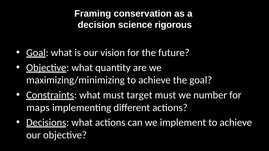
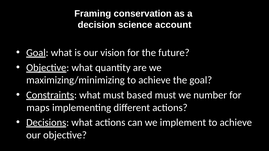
rigorous: rigorous -> account
target: target -> based
